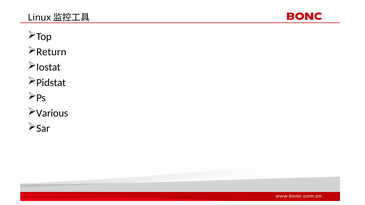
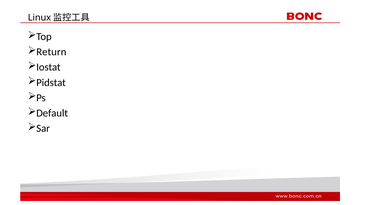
Various: Various -> Default
